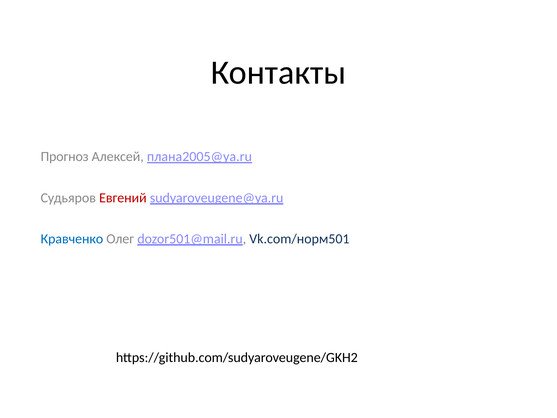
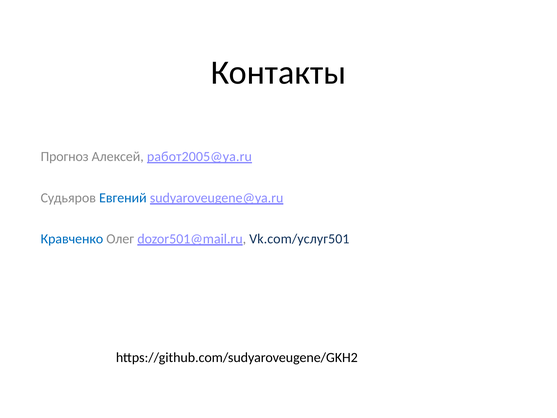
плана2005@ya.ru: плана2005@ya.ru -> работ2005@ya.ru
Евгений colour: red -> blue
Vk.com/норм501: Vk.com/норм501 -> Vk.com/услуг501
